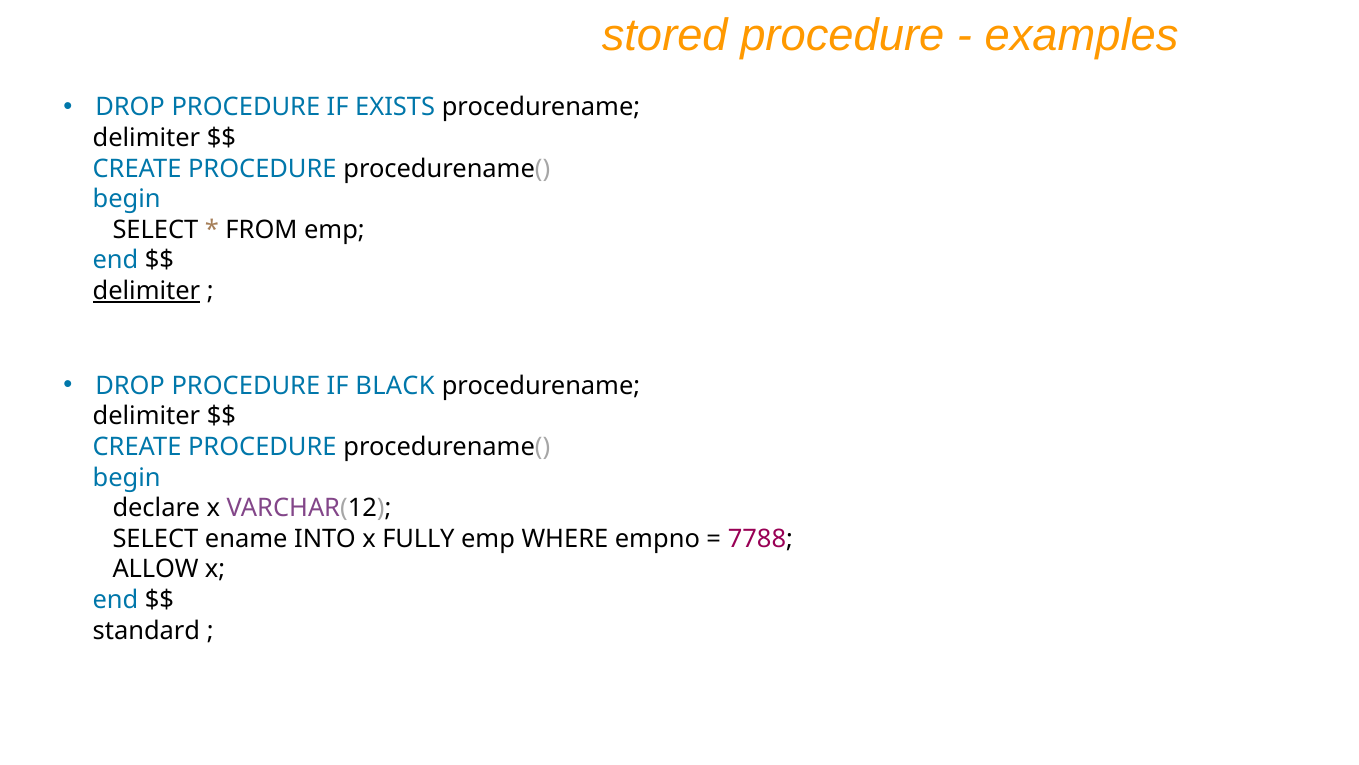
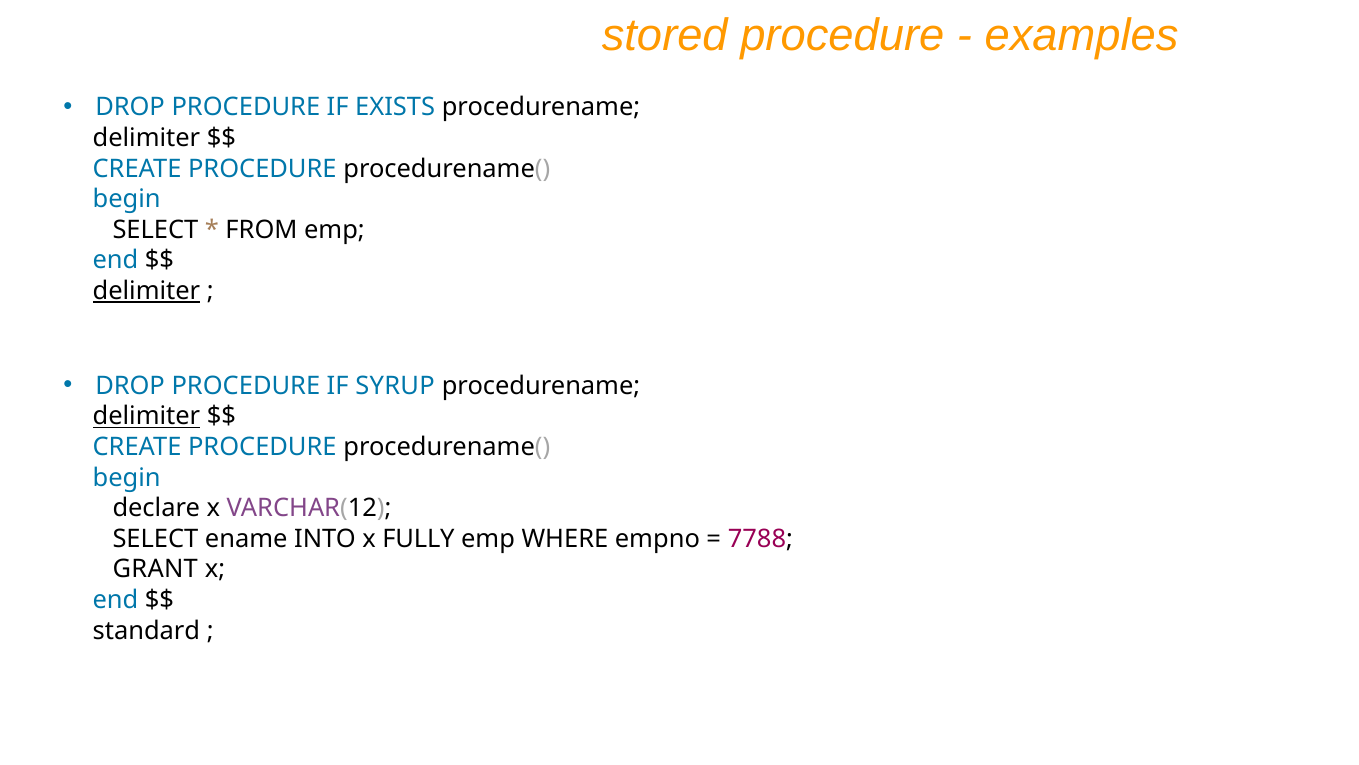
BLACK: BLACK -> SYRUP
delimiter at (146, 416) underline: none -> present
ALLOW: ALLOW -> GRANT
